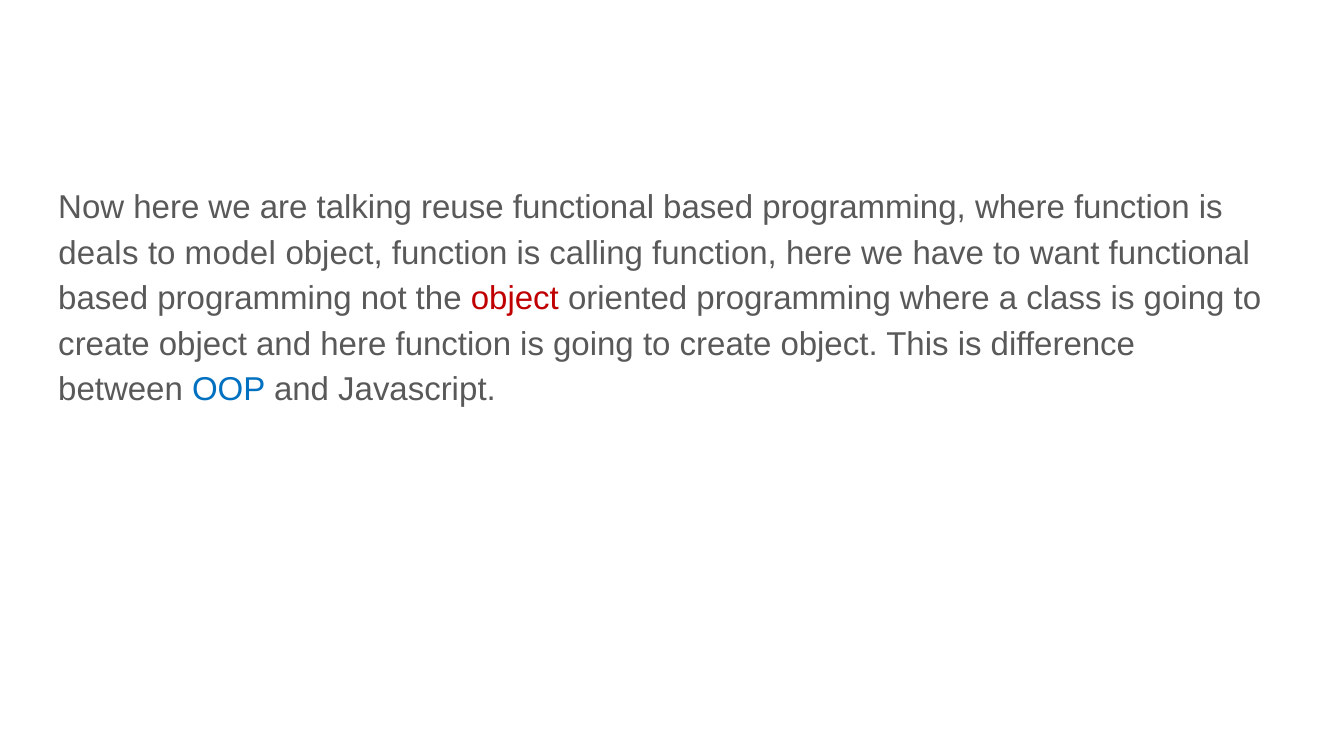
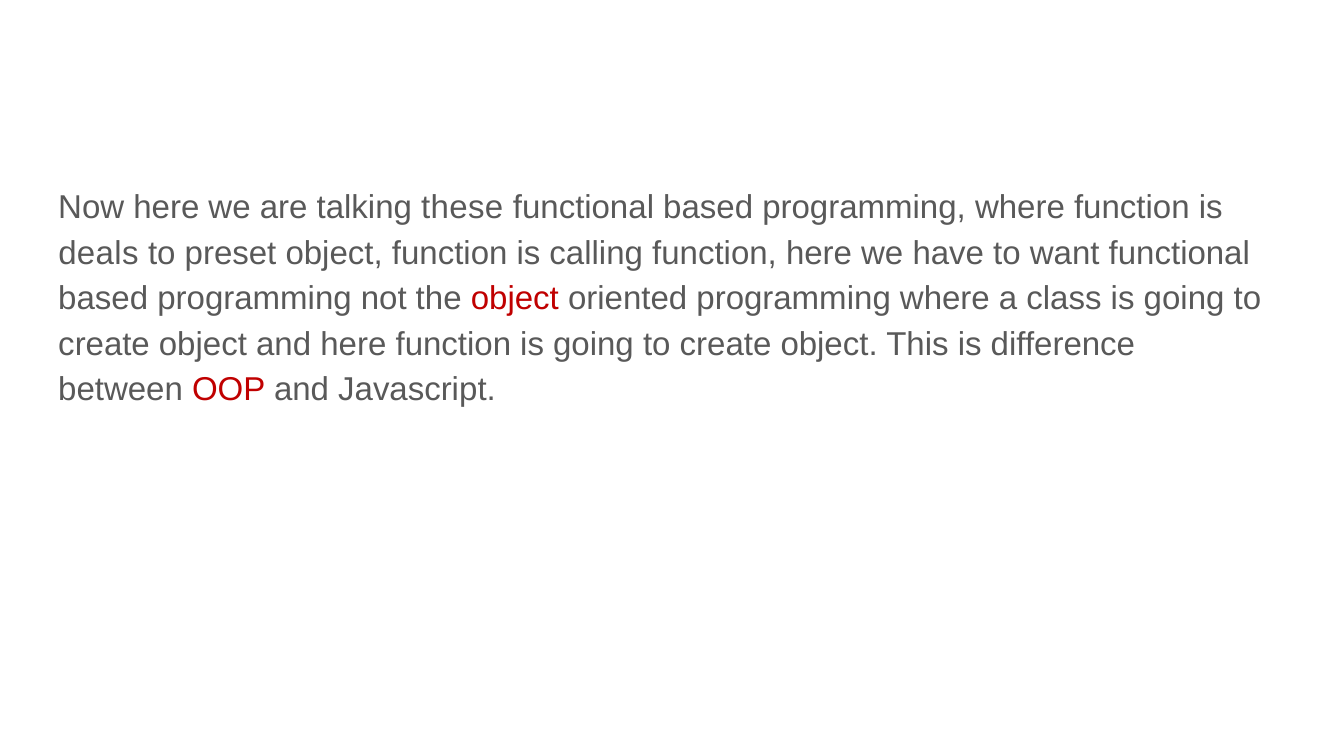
reuse: reuse -> these
model: model -> preset
OOP colour: blue -> red
